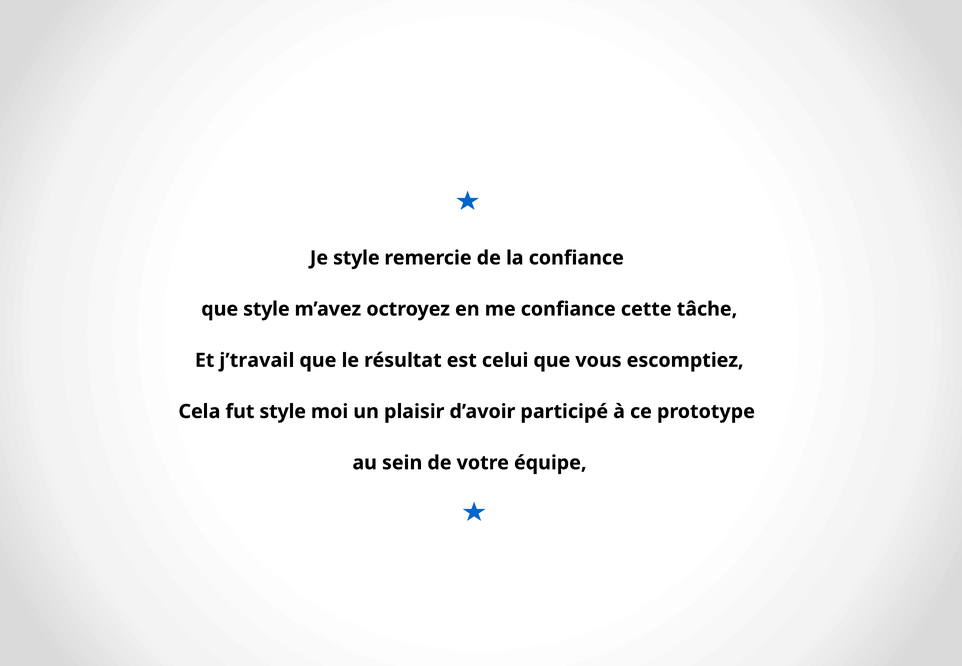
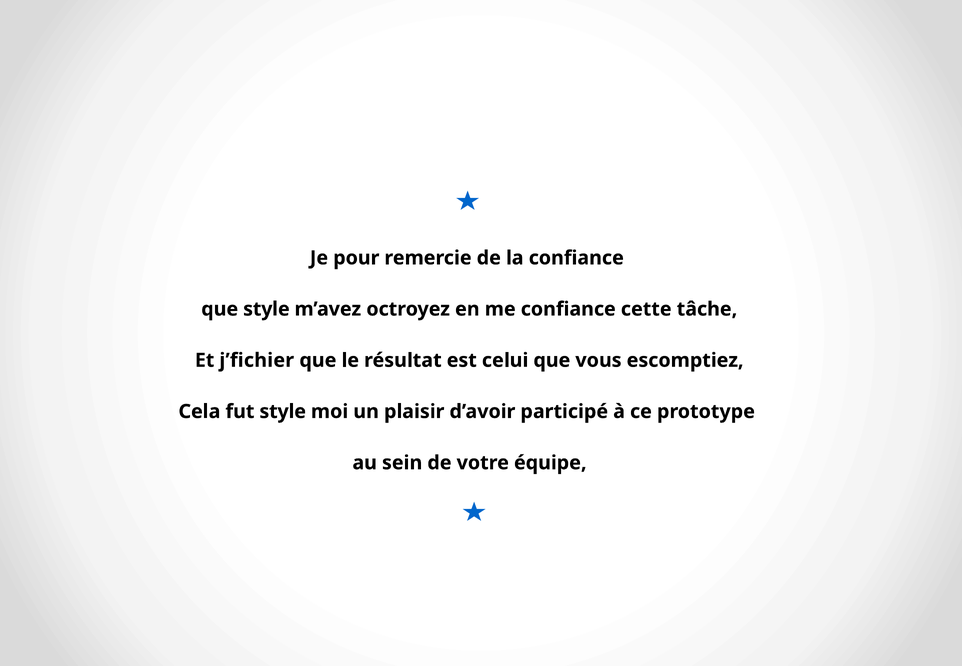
Je style: style -> pour
j’travail: j’travail -> j’fichier
